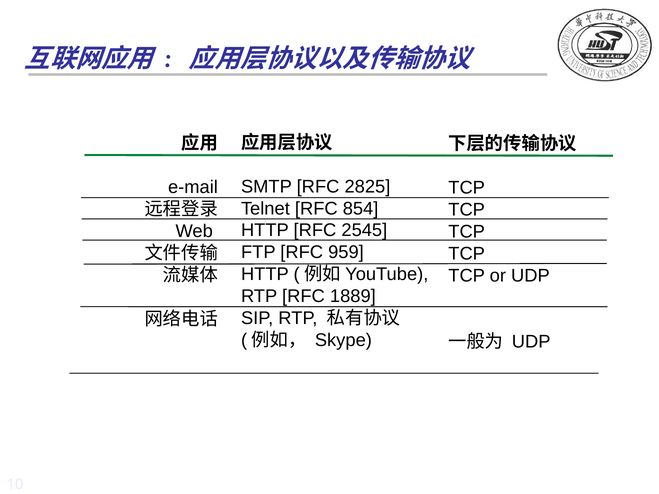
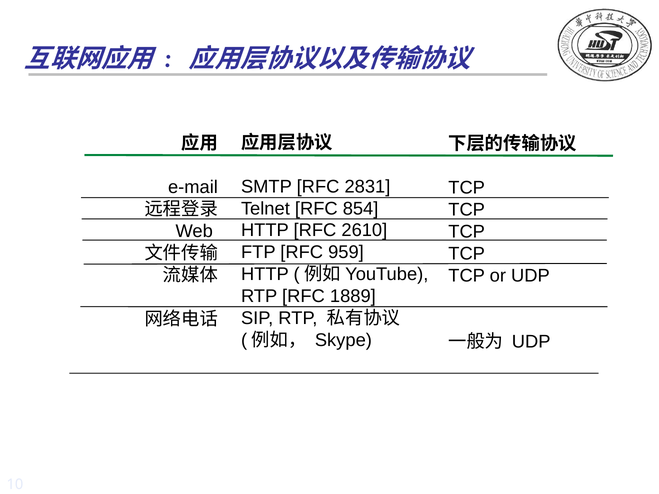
2825: 2825 -> 2831
2545: 2545 -> 2610
